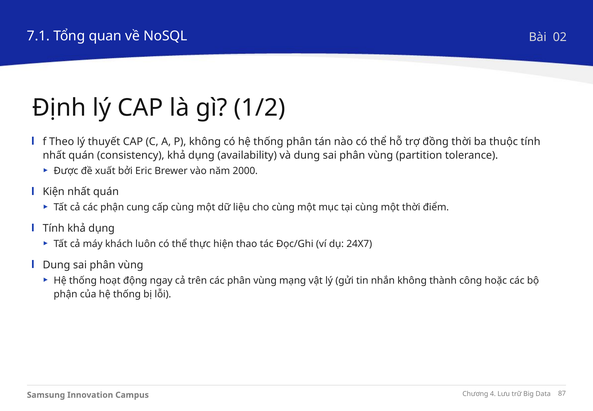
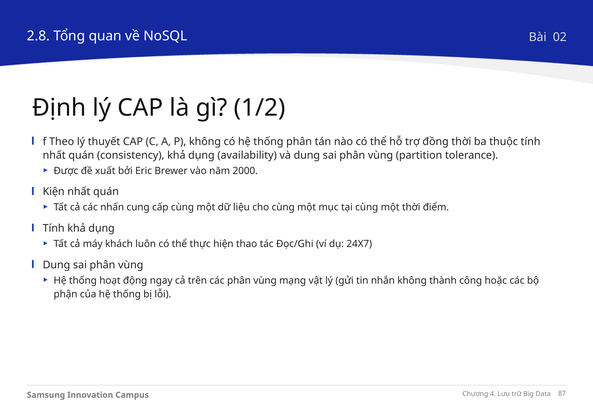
7.1: 7.1 -> 2.8
các phận: phận -> nhấn
